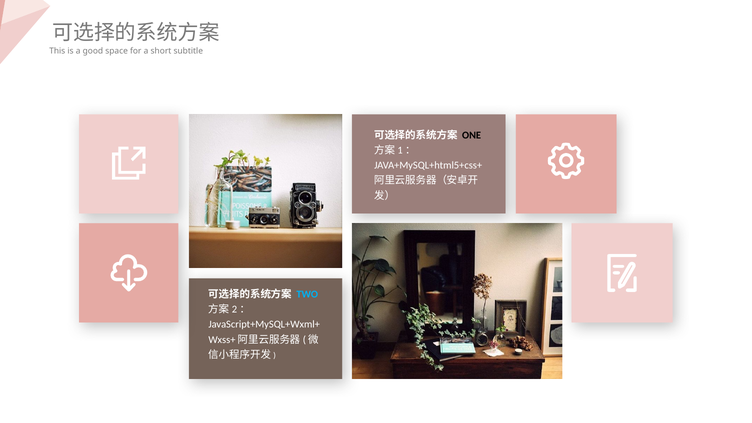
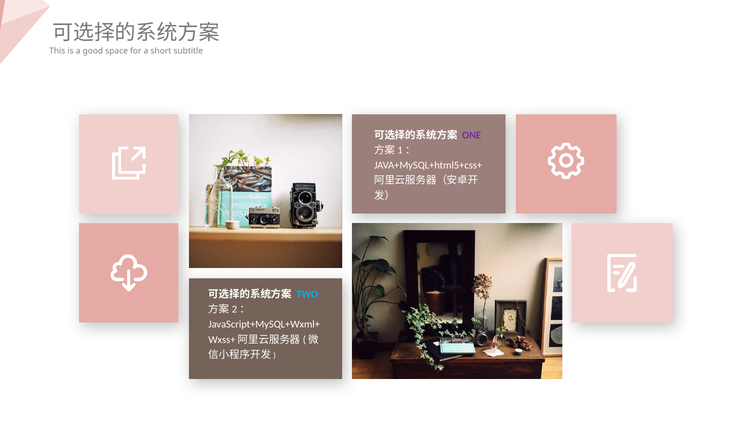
ONE colour: black -> purple
